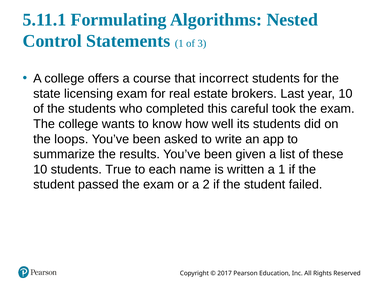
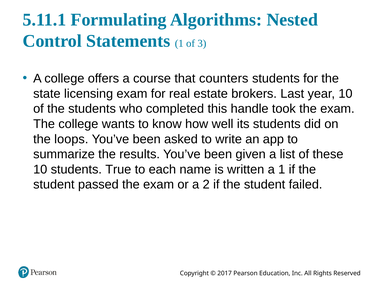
incorrect: incorrect -> counters
careful: careful -> handle
